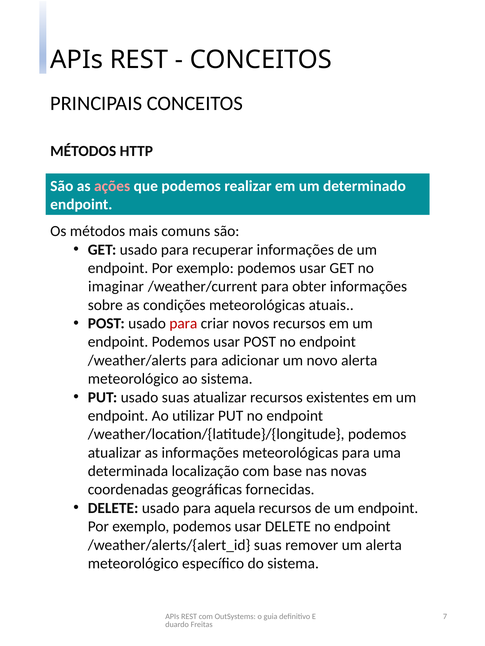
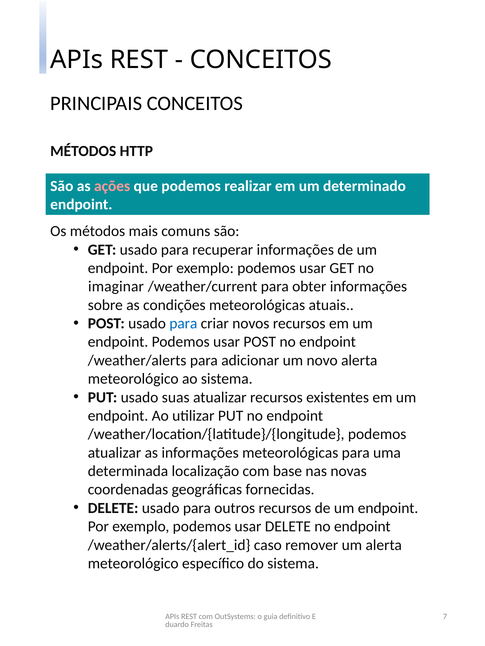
para at (183, 324) colour: red -> blue
aquela: aquela -> outros
/weather/alerts/{alert_id suas: suas -> caso
